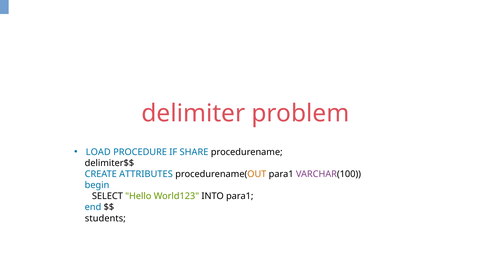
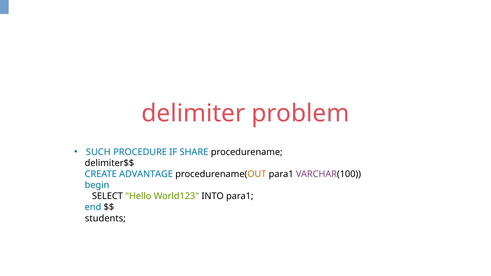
LOAD: LOAD -> SUCH
ATTRIBUTES: ATTRIBUTES -> ADVANTAGE
